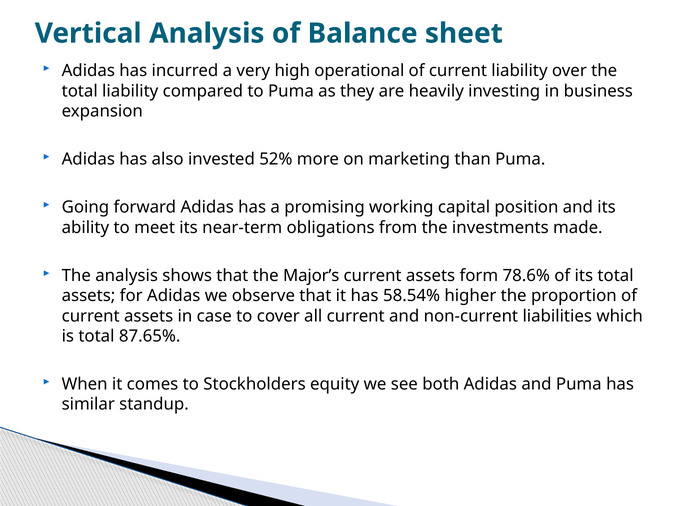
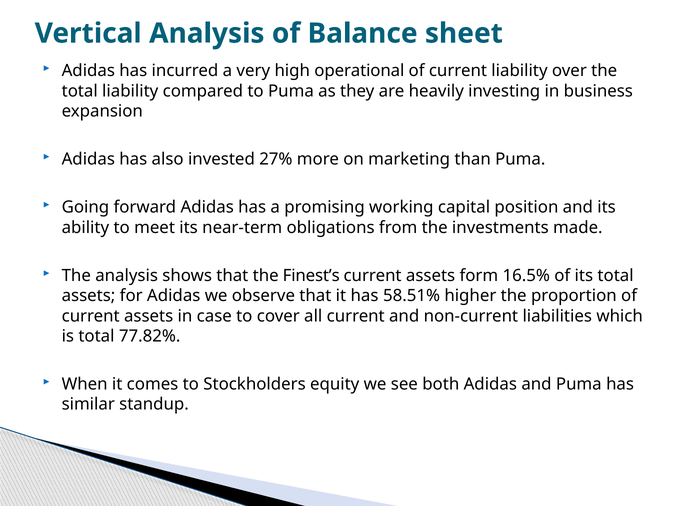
52%: 52% -> 27%
Major’s: Major’s -> Finest’s
78.6%: 78.6% -> 16.5%
58.54%: 58.54% -> 58.51%
87.65%: 87.65% -> 77.82%
